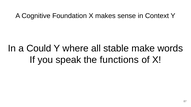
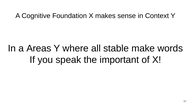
Could: Could -> Areas
functions: functions -> important
